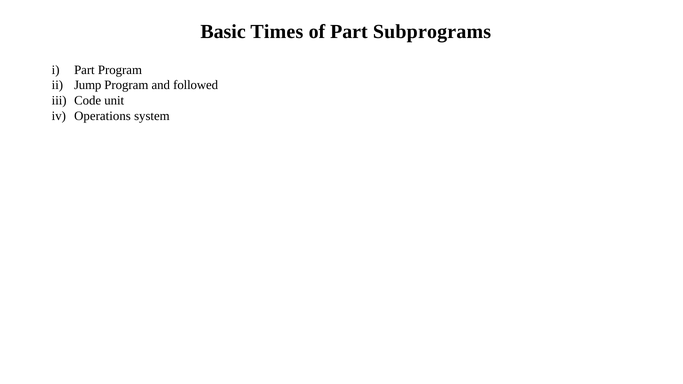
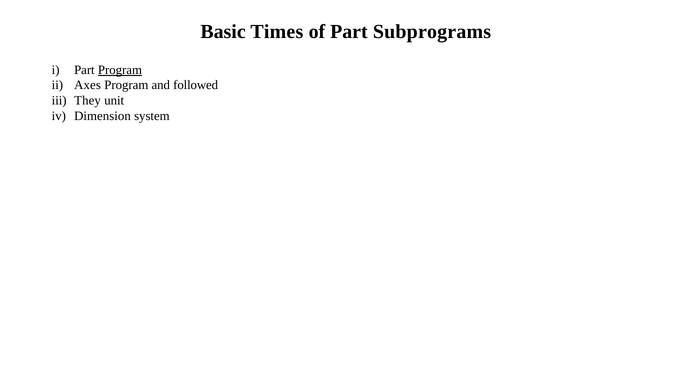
Program at (120, 70) underline: none -> present
Jump: Jump -> Axes
Code: Code -> They
Operations: Operations -> Dimension
